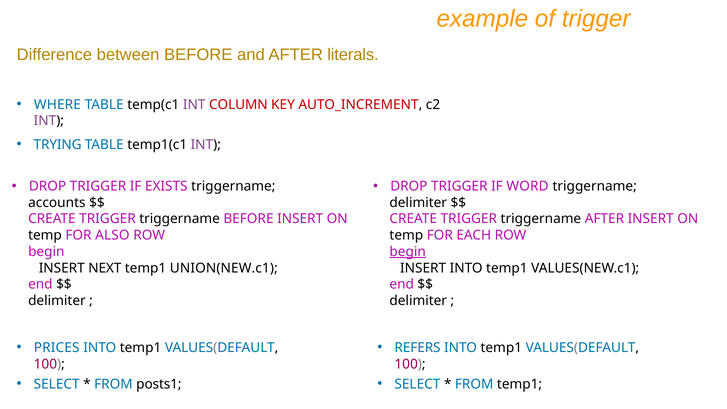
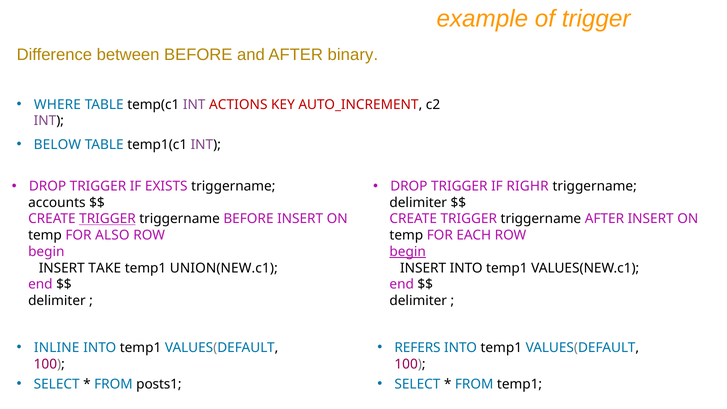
literals: literals -> binary
COLUMN: COLUMN -> ACTIONS
TRYING: TRYING -> BELOW
WORD: WORD -> RIGHR
TRIGGER at (107, 219) underline: none -> present
NEXT: NEXT -> TAKE
PRICES: PRICES -> INLINE
